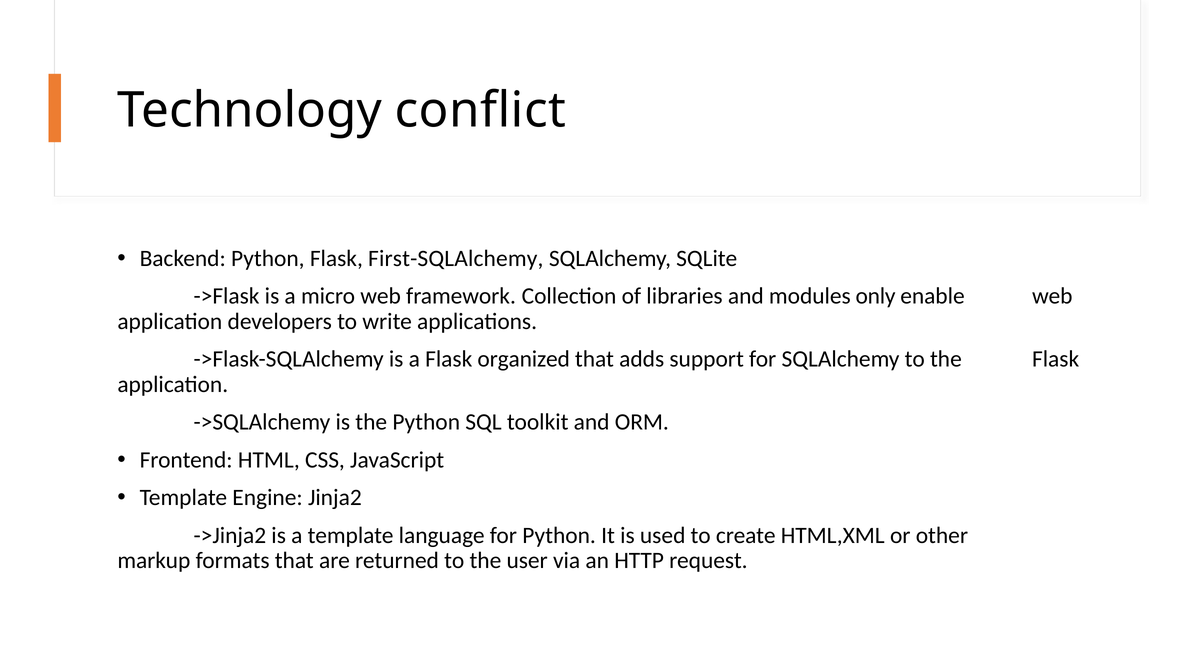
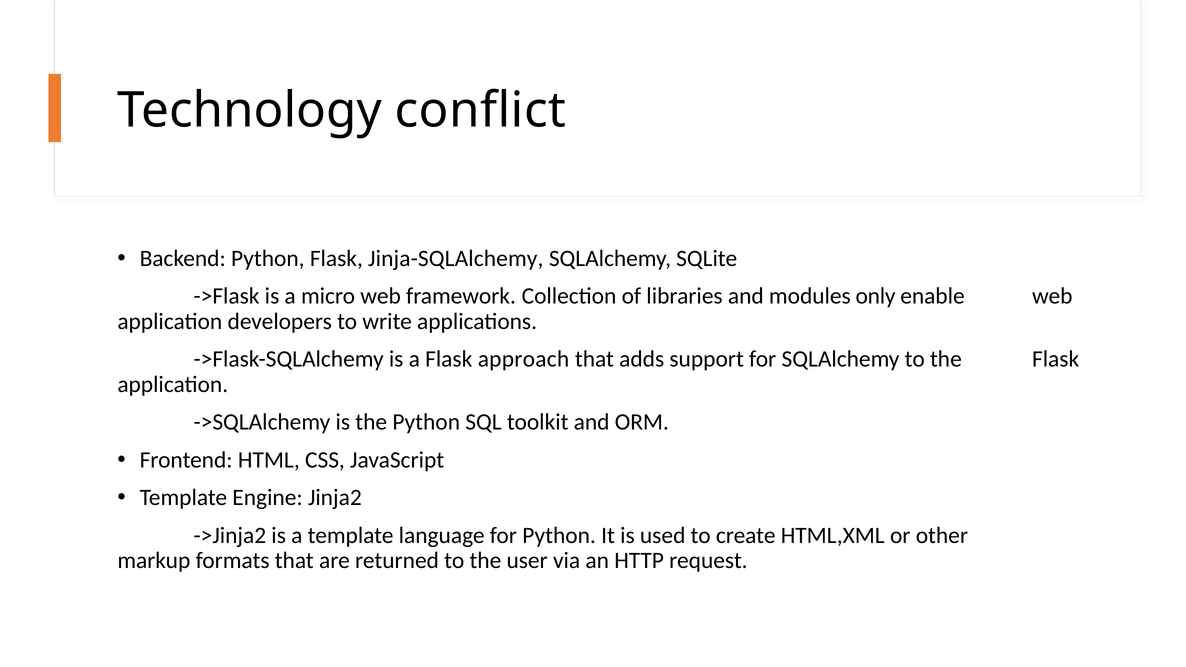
First-SQLAlchemy: First-SQLAlchemy -> Jinja-SQLAlchemy
organized: organized -> approach
